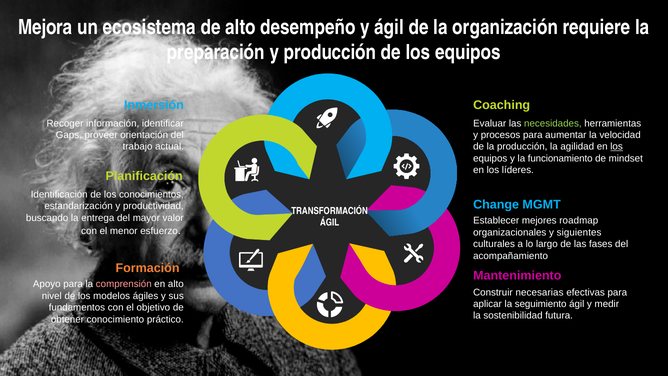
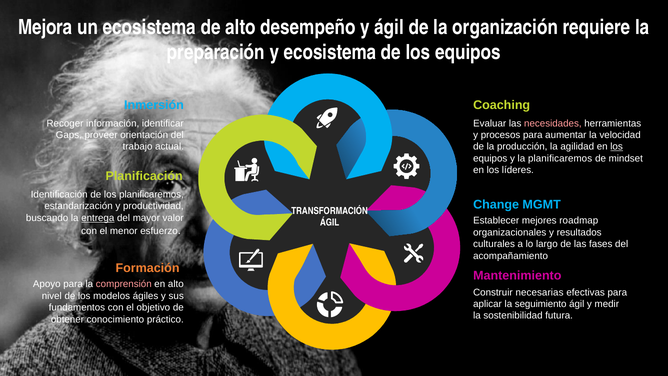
y producción: producción -> ecosistema
necesidades colour: light green -> pink
la funcionamiento: funcionamiento -> planificaremos
los conocimientos: conocimientos -> planificaremos
entrega underline: none -> present
siguientes: siguientes -> resultados
